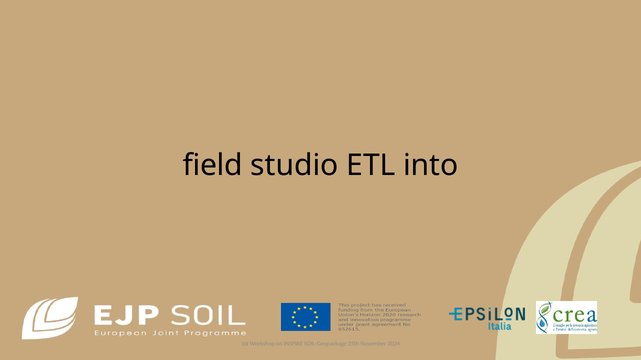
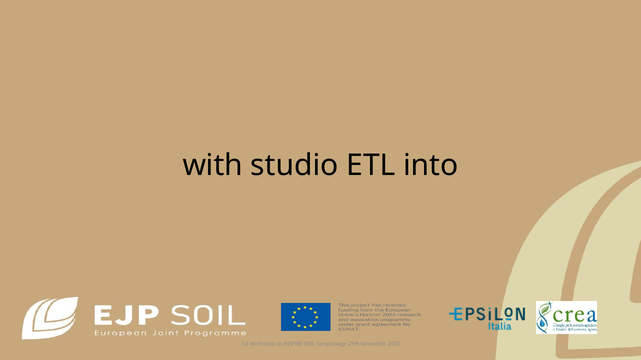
field: field -> with
